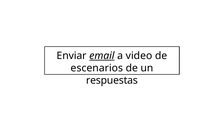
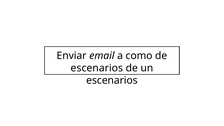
email underline: present -> none
video: video -> como
respuestas at (112, 80): respuestas -> escenarios
